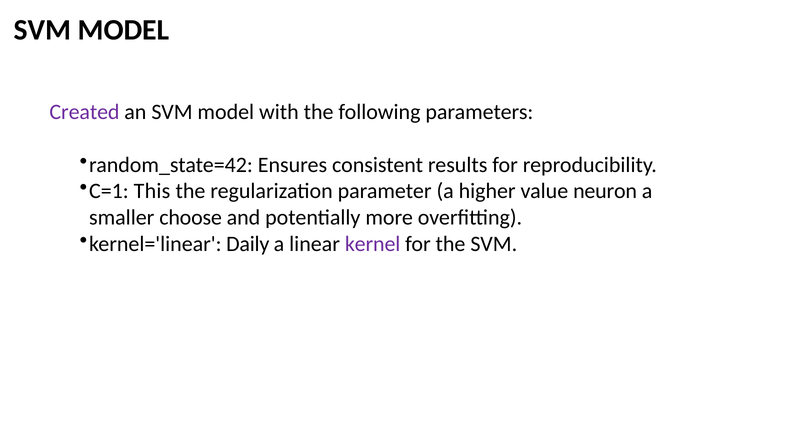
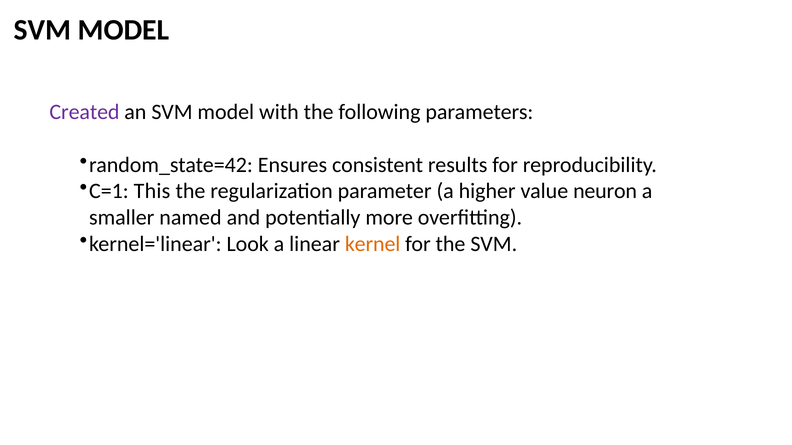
choose: choose -> named
Daily: Daily -> Look
kernel colour: purple -> orange
